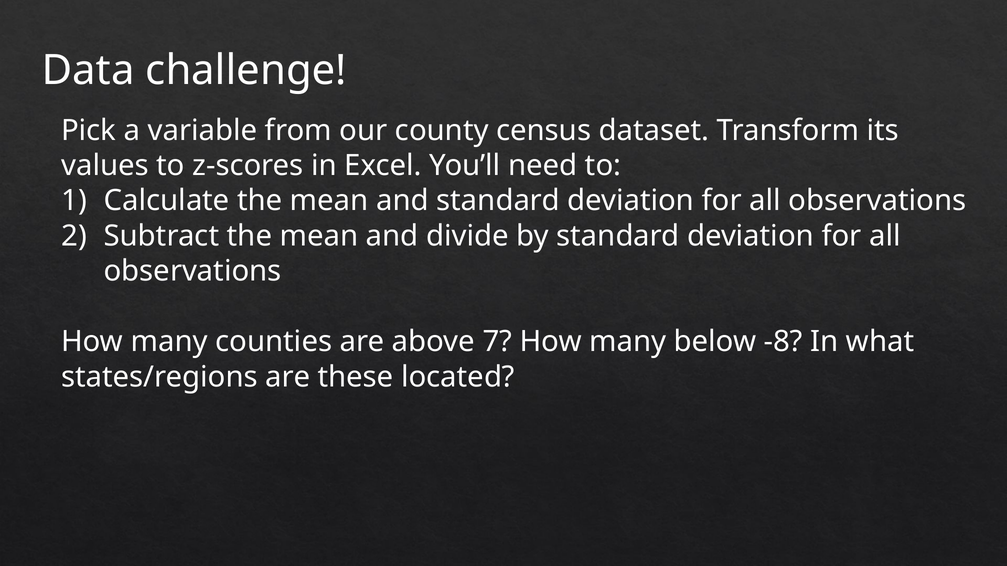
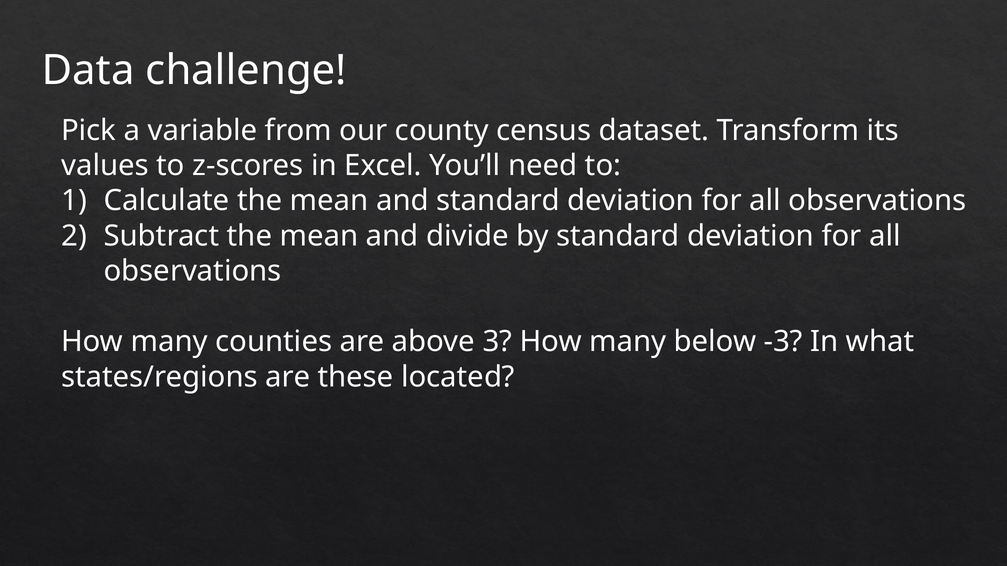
7: 7 -> 3
-8: -8 -> -3
